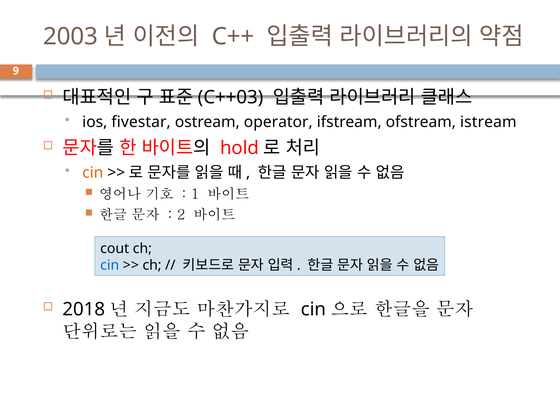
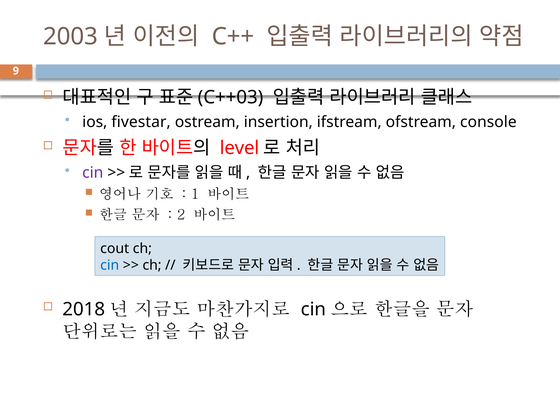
operator: operator -> insertion
istream: istream -> console
hold: hold -> level
cin at (93, 173) colour: orange -> purple
